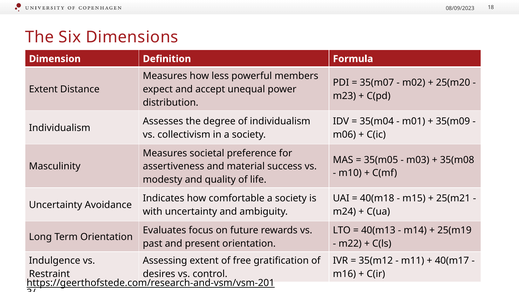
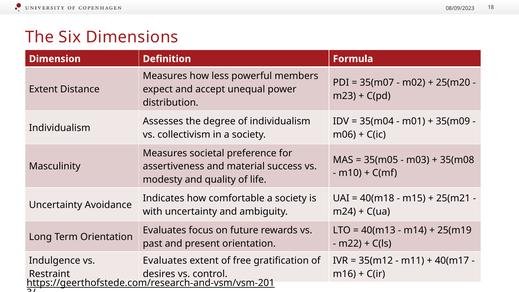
Assessing at (165, 261): Assessing -> Evaluates
